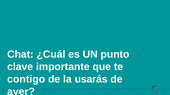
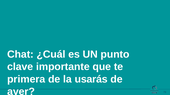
contigo: contigo -> primera
